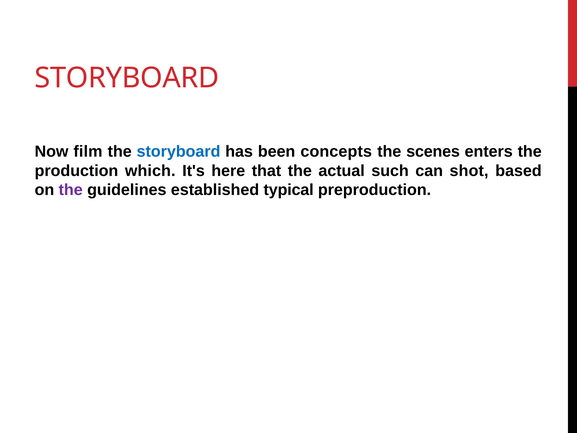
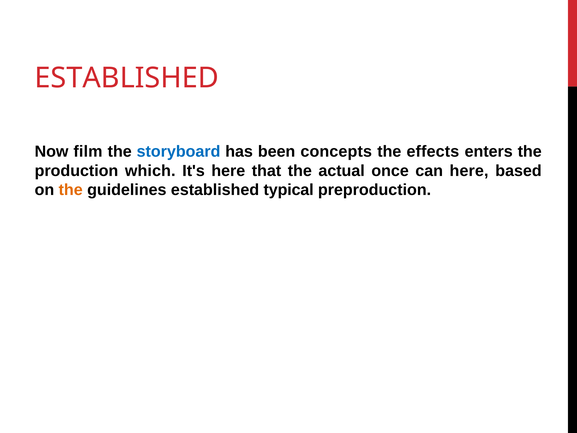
STORYBOARD at (127, 78): STORYBOARD -> ESTABLISHED
scenes: scenes -> effects
such: such -> once
can shot: shot -> here
the at (71, 190) colour: purple -> orange
